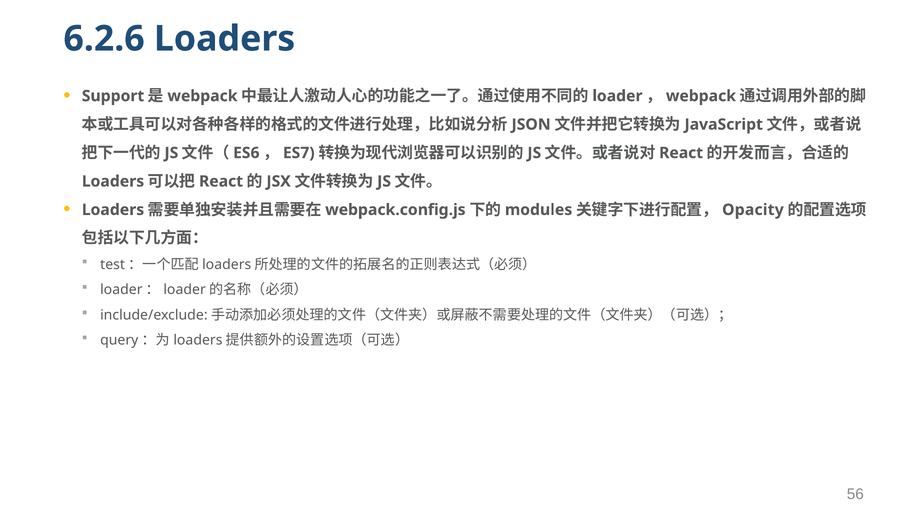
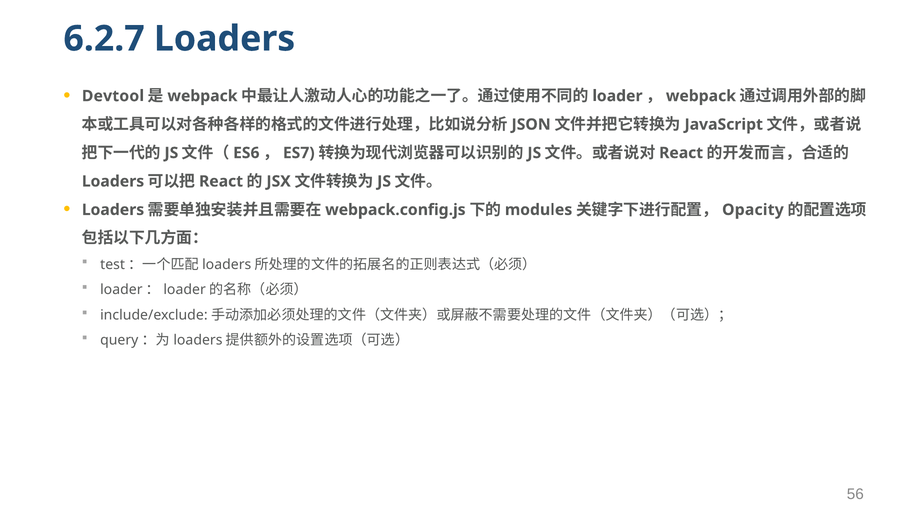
6.2.6: 6.2.6 -> 6.2.7
Support: Support -> Devtool
